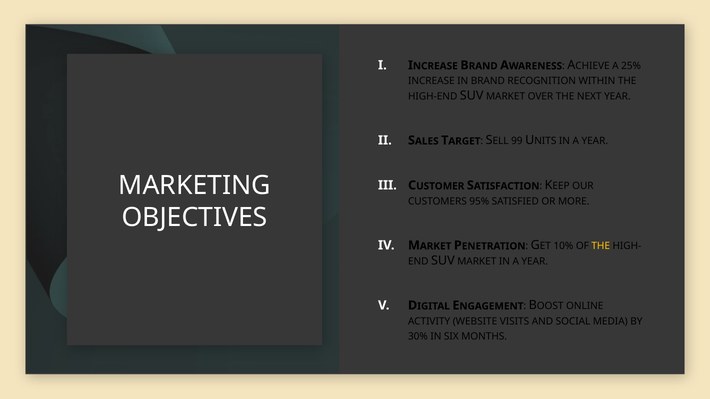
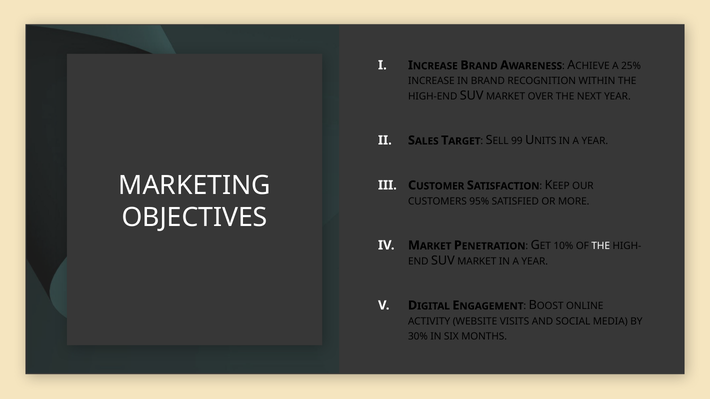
THE at (601, 246) colour: yellow -> white
